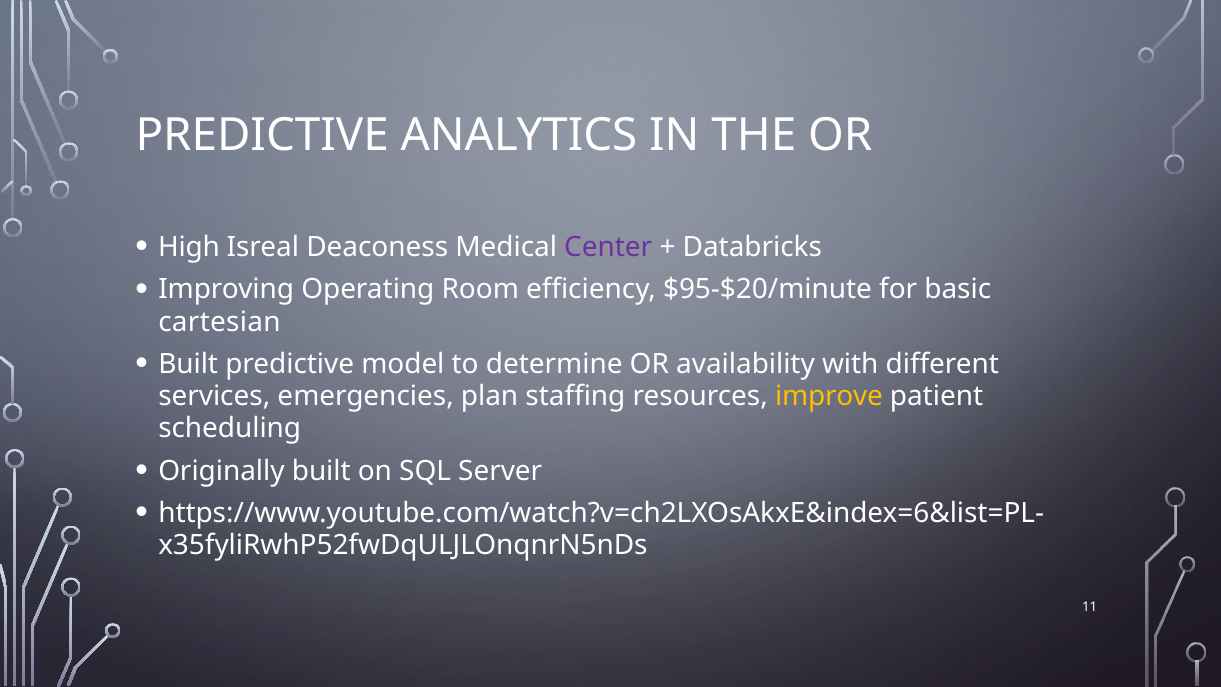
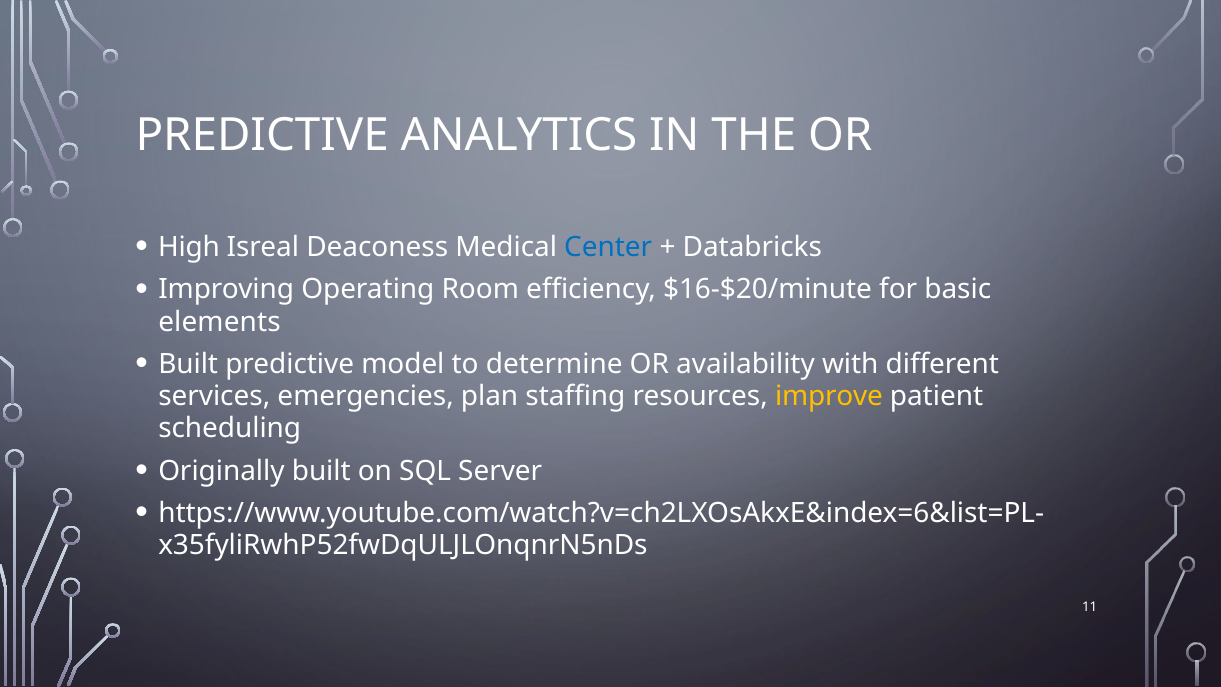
Center colour: purple -> blue
$95-$20/minute: $95-$20/minute -> $16-$20/minute
cartesian: cartesian -> elements
